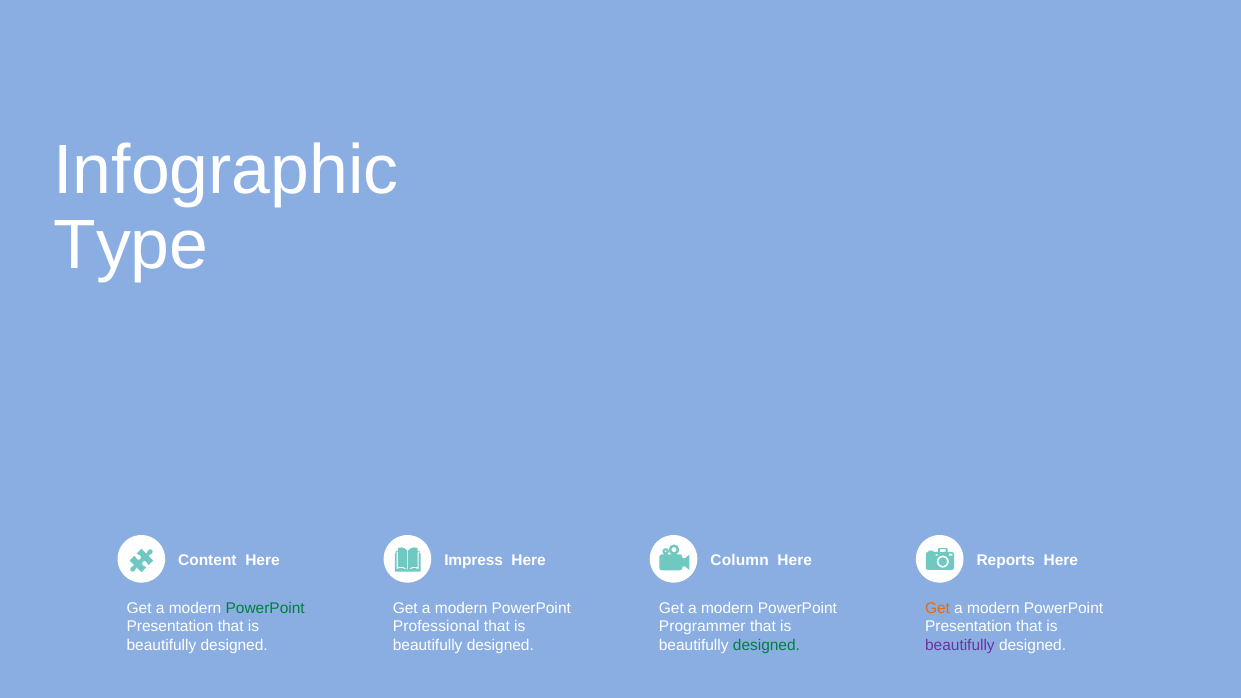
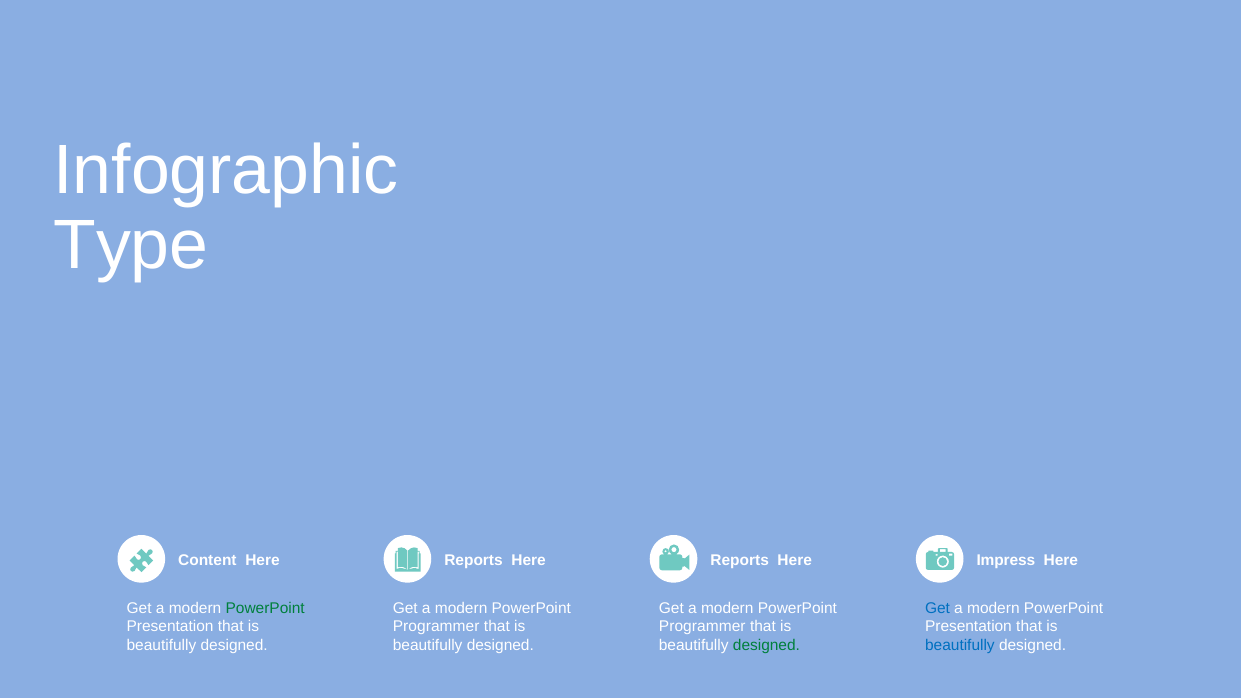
Impress at (474, 561): Impress -> Reports
Column at (740, 561): Column -> Reports
Reports: Reports -> Impress
Get at (938, 608) colour: orange -> blue
Professional at (436, 627): Professional -> Programmer
beautifully at (960, 646) colour: purple -> blue
